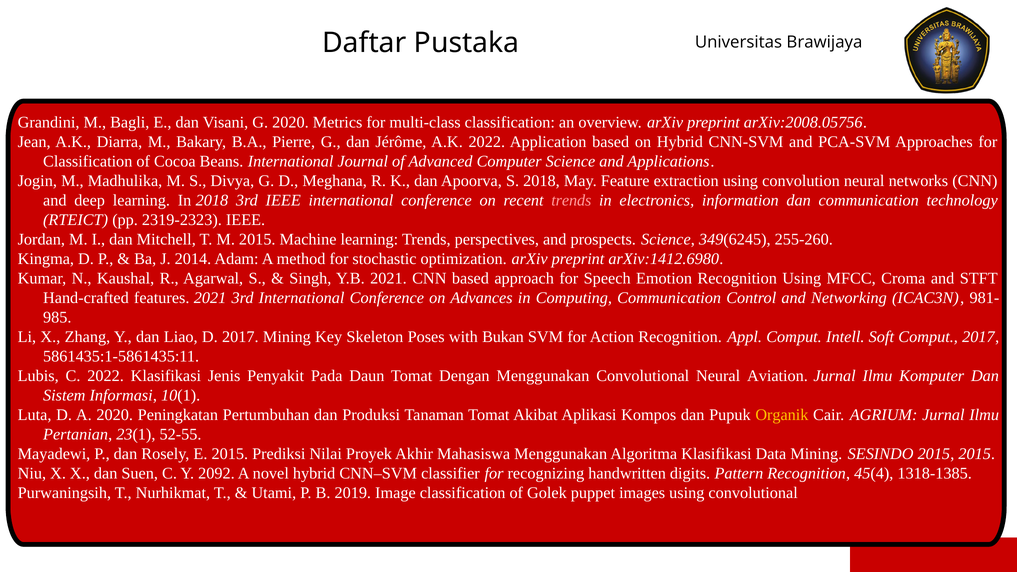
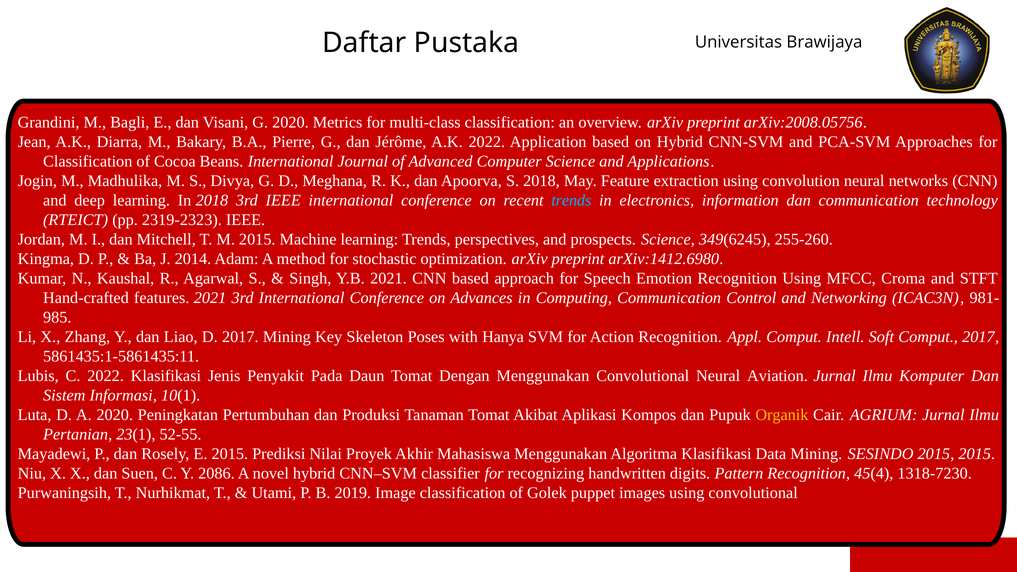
trends at (571, 201) colour: pink -> light blue
Bukan: Bukan -> Hanya
2092: 2092 -> 2086
1318-1385: 1318-1385 -> 1318-7230
